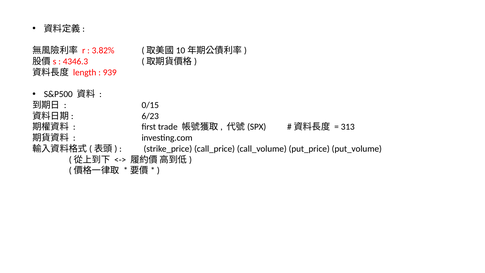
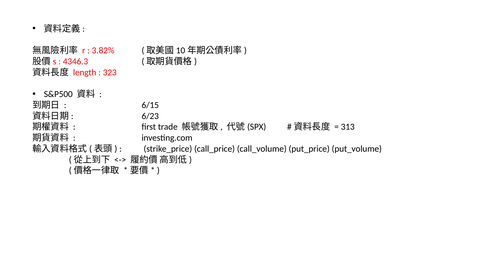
939: 939 -> 323
0/15: 0/15 -> 6/15
